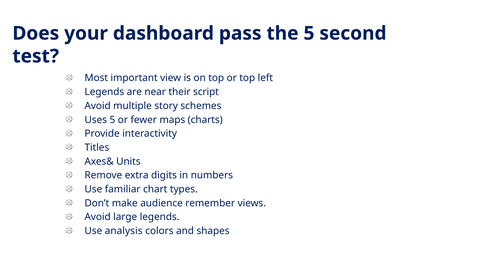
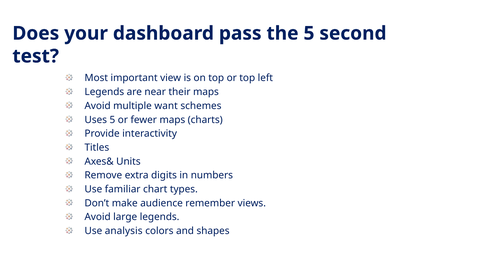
their script: script -> maps
story: story -> want
